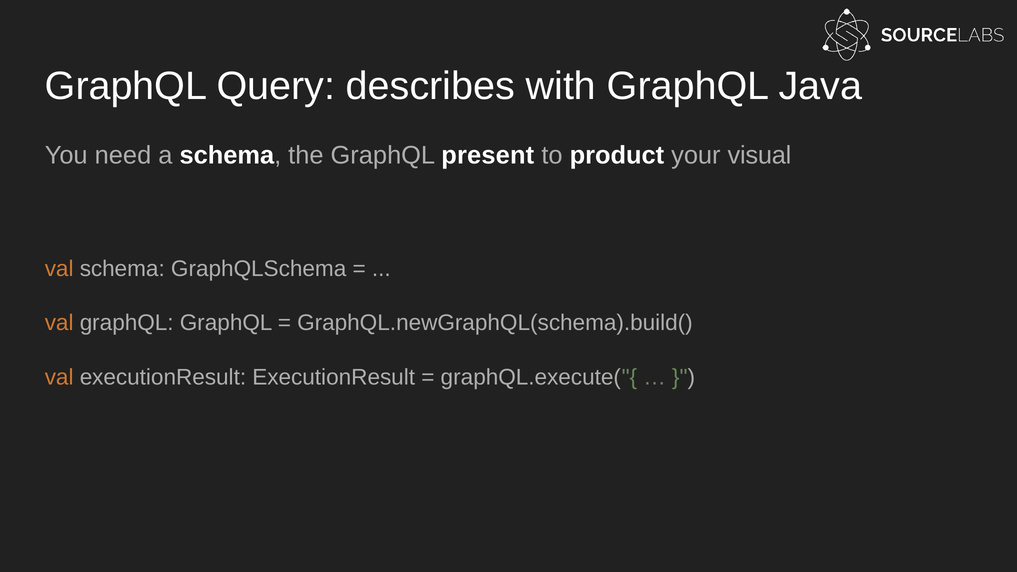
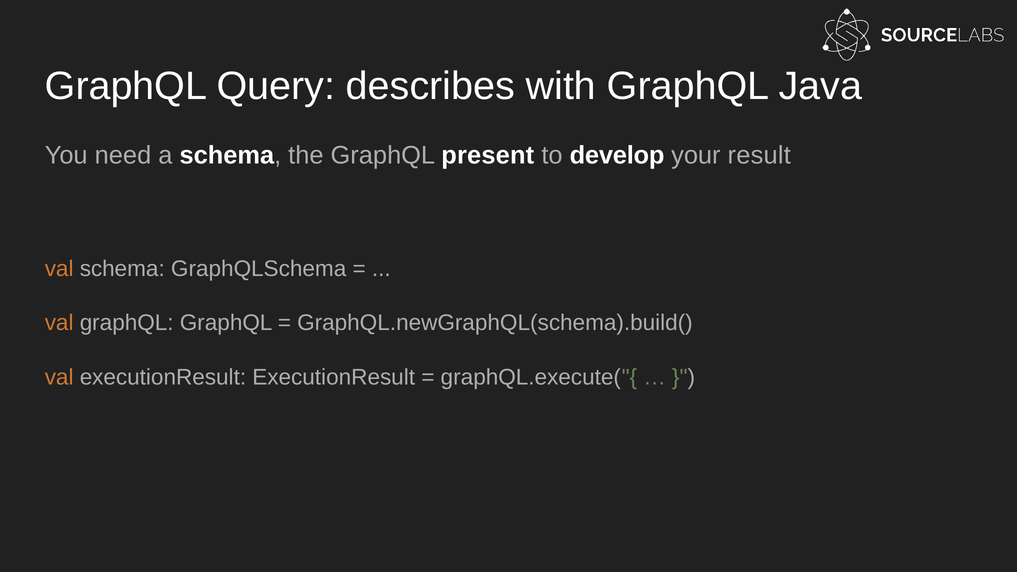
product: product -> develop
visual: visual -> result
